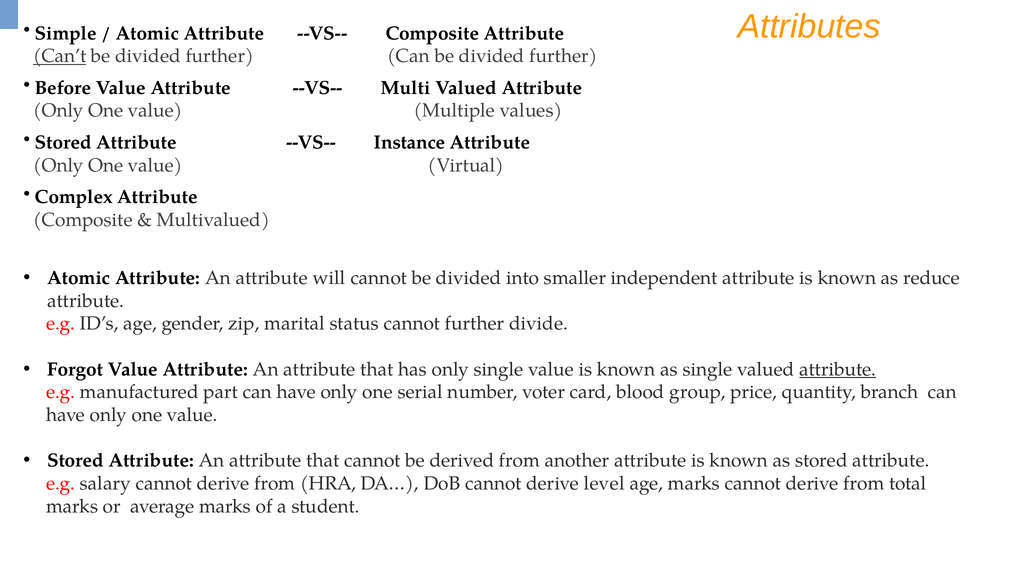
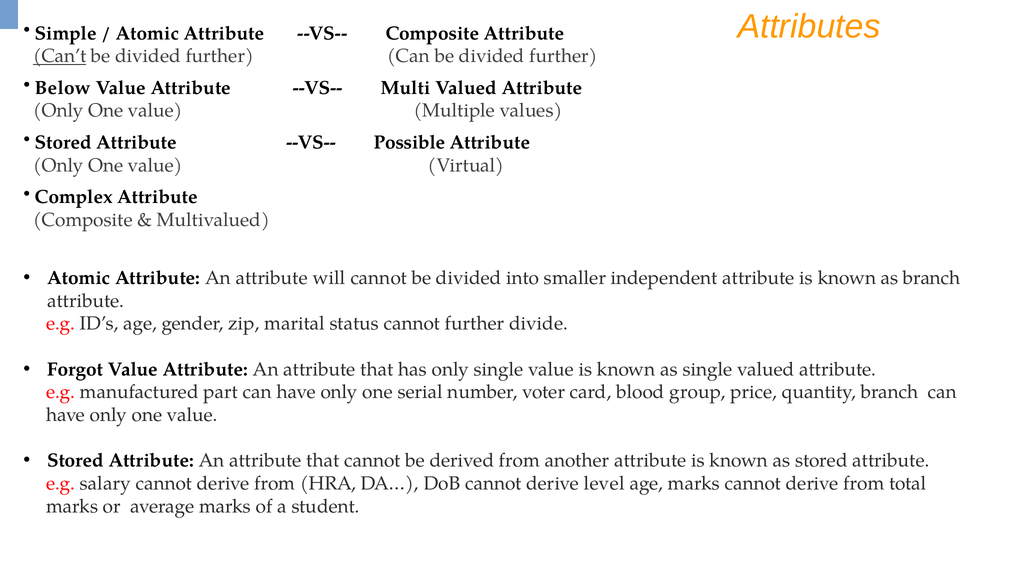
Before: Before -> Below
Instance: Instance -> Possible
as reduce: reduce -> branch
attribute at (838, 369) underline: present -> none
